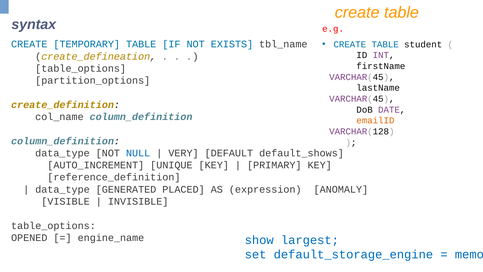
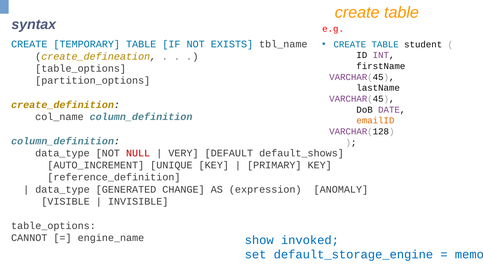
NULL colour: blue -> red
PLACED: PLACED -> CHANGE
OPENED: OPENED -> CANNOT
largest: largest -> invoked
